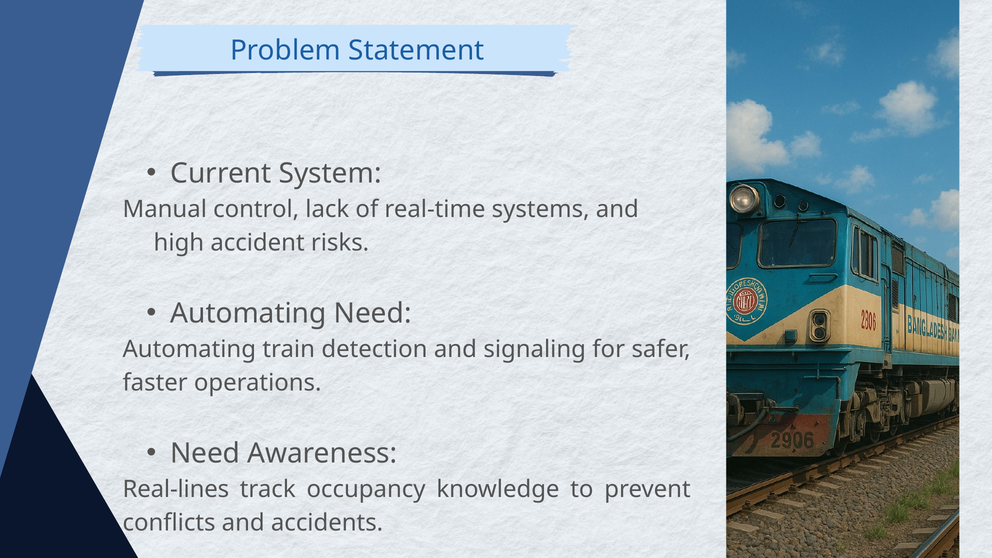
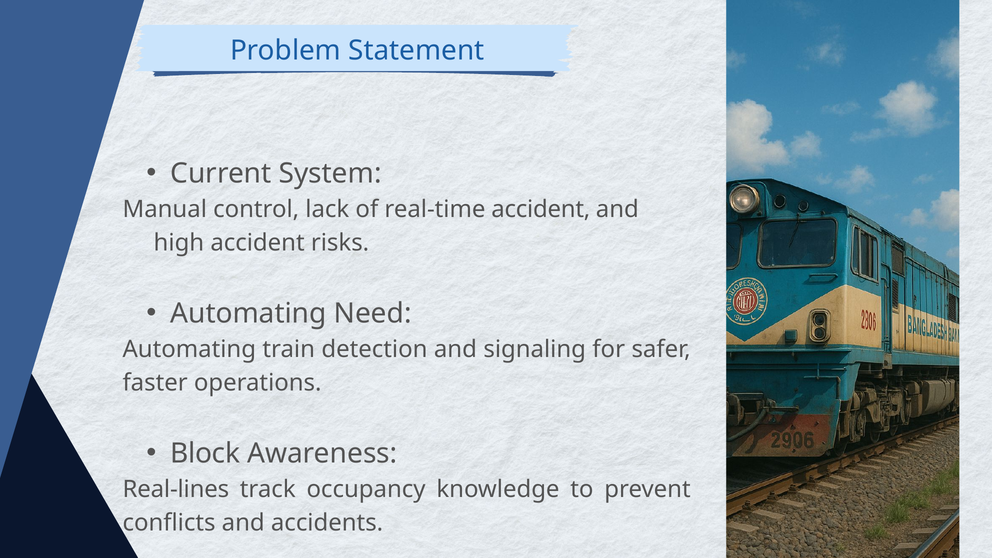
real-time systems: systems -> accident
Need at (205, 454): Need -> Block
